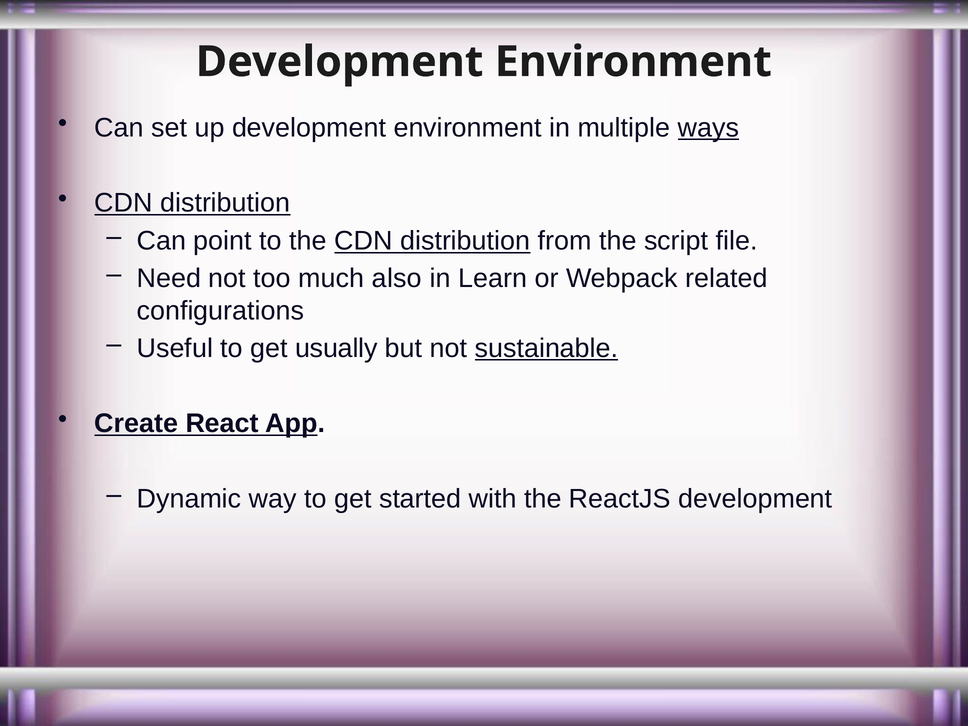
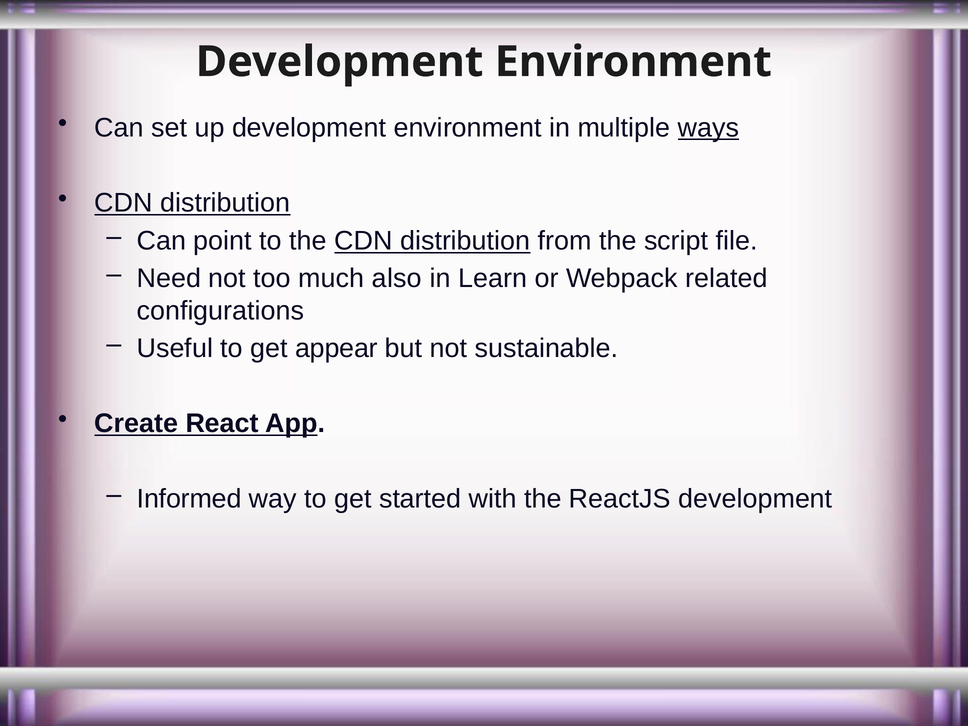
usually: usually -> appear
sustainable underline: present -> none
Dynamic: Dynamic -> Informed
